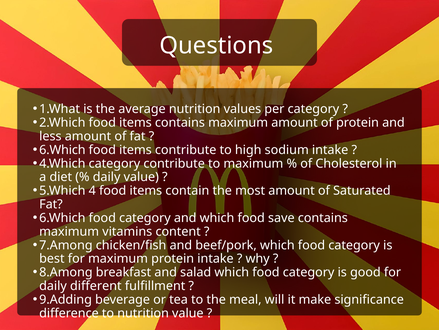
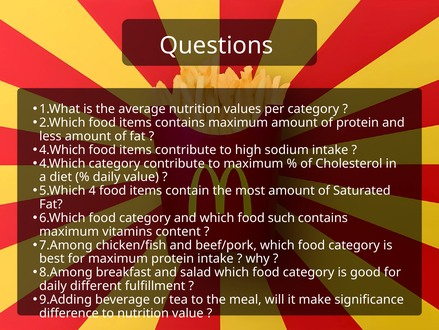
6.Which at (62, 150): 6.Which -> 4.Which
save: save -> such
